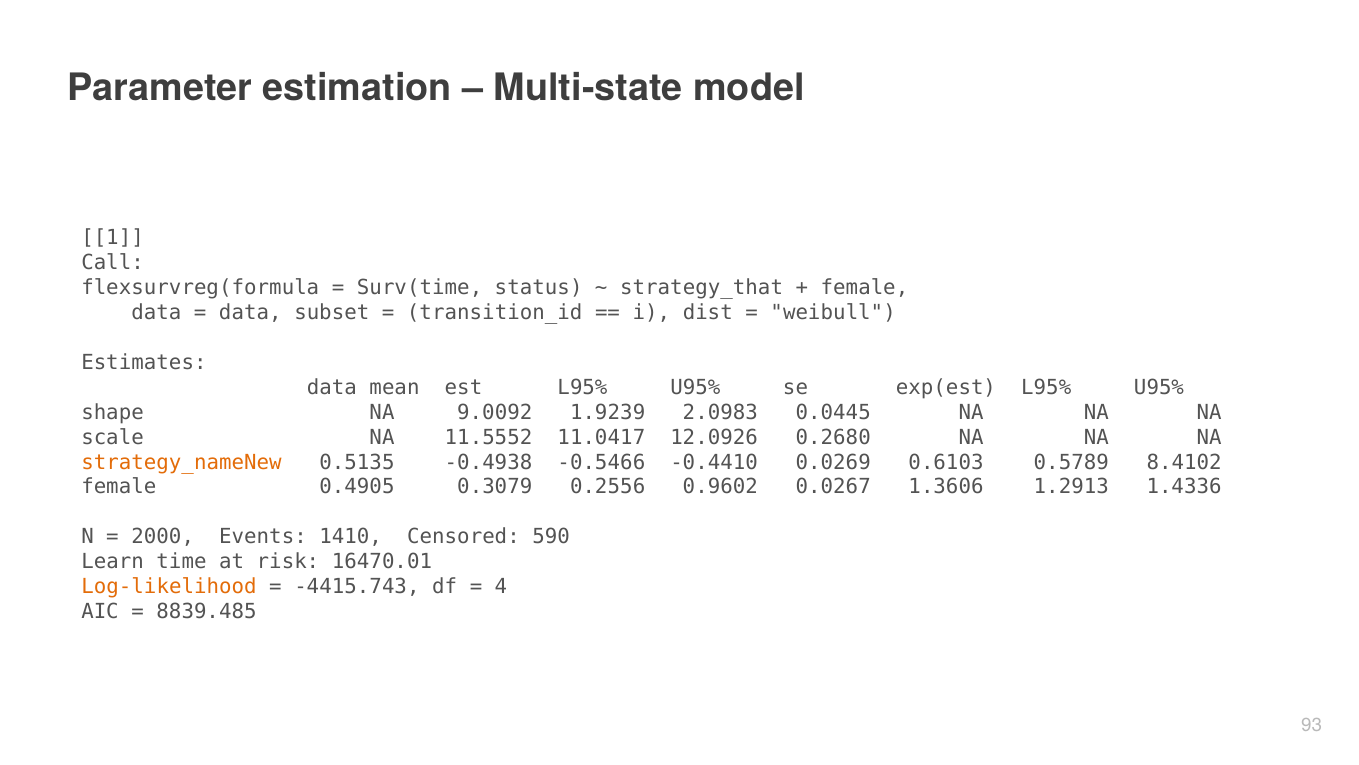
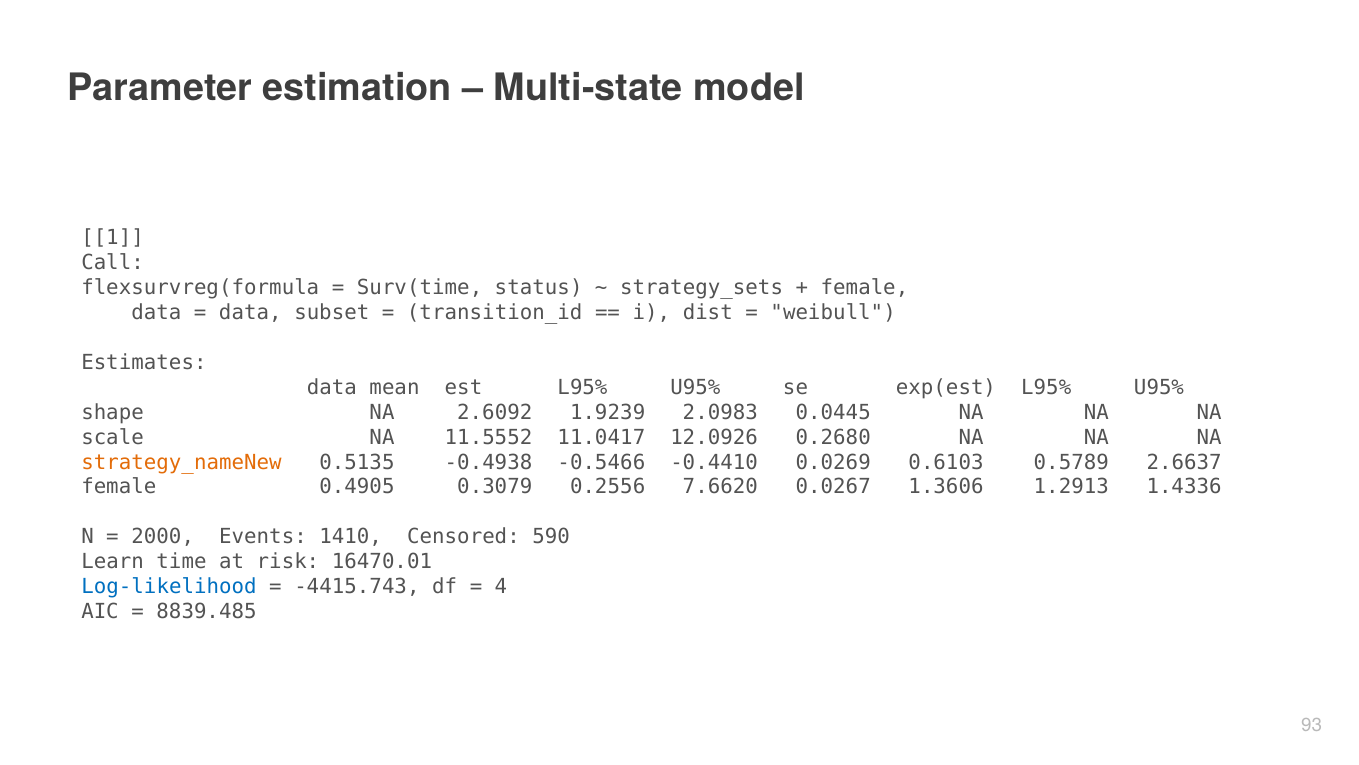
strategy_that: strategy_that -> strategy_sets
9.0092: 9.0092 -> 2.6092
8.4102: 8.4102 -> 2.6637
0.9602: 0.9602 -> 7.6620
Log-likelihood colour: orange -> blue
